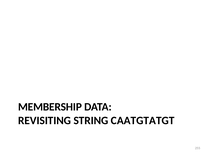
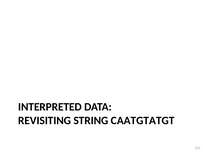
MEMBERSHIP: MEMBERSHIP -> INTERPRETED
